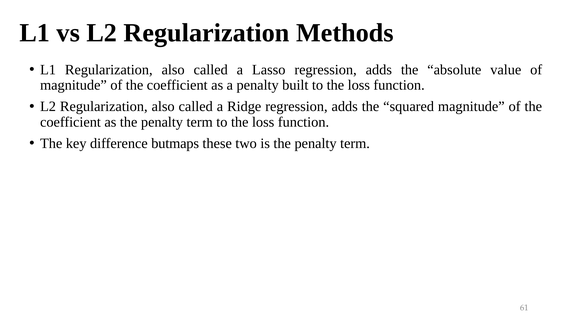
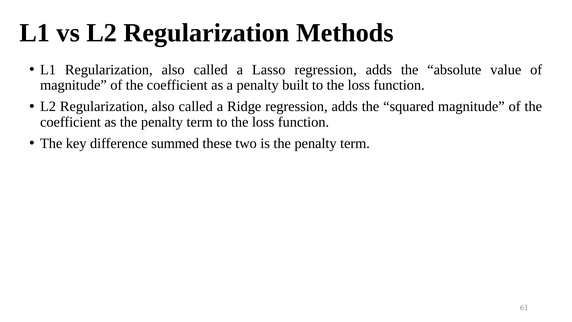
butmaps: butmaps -> summed
